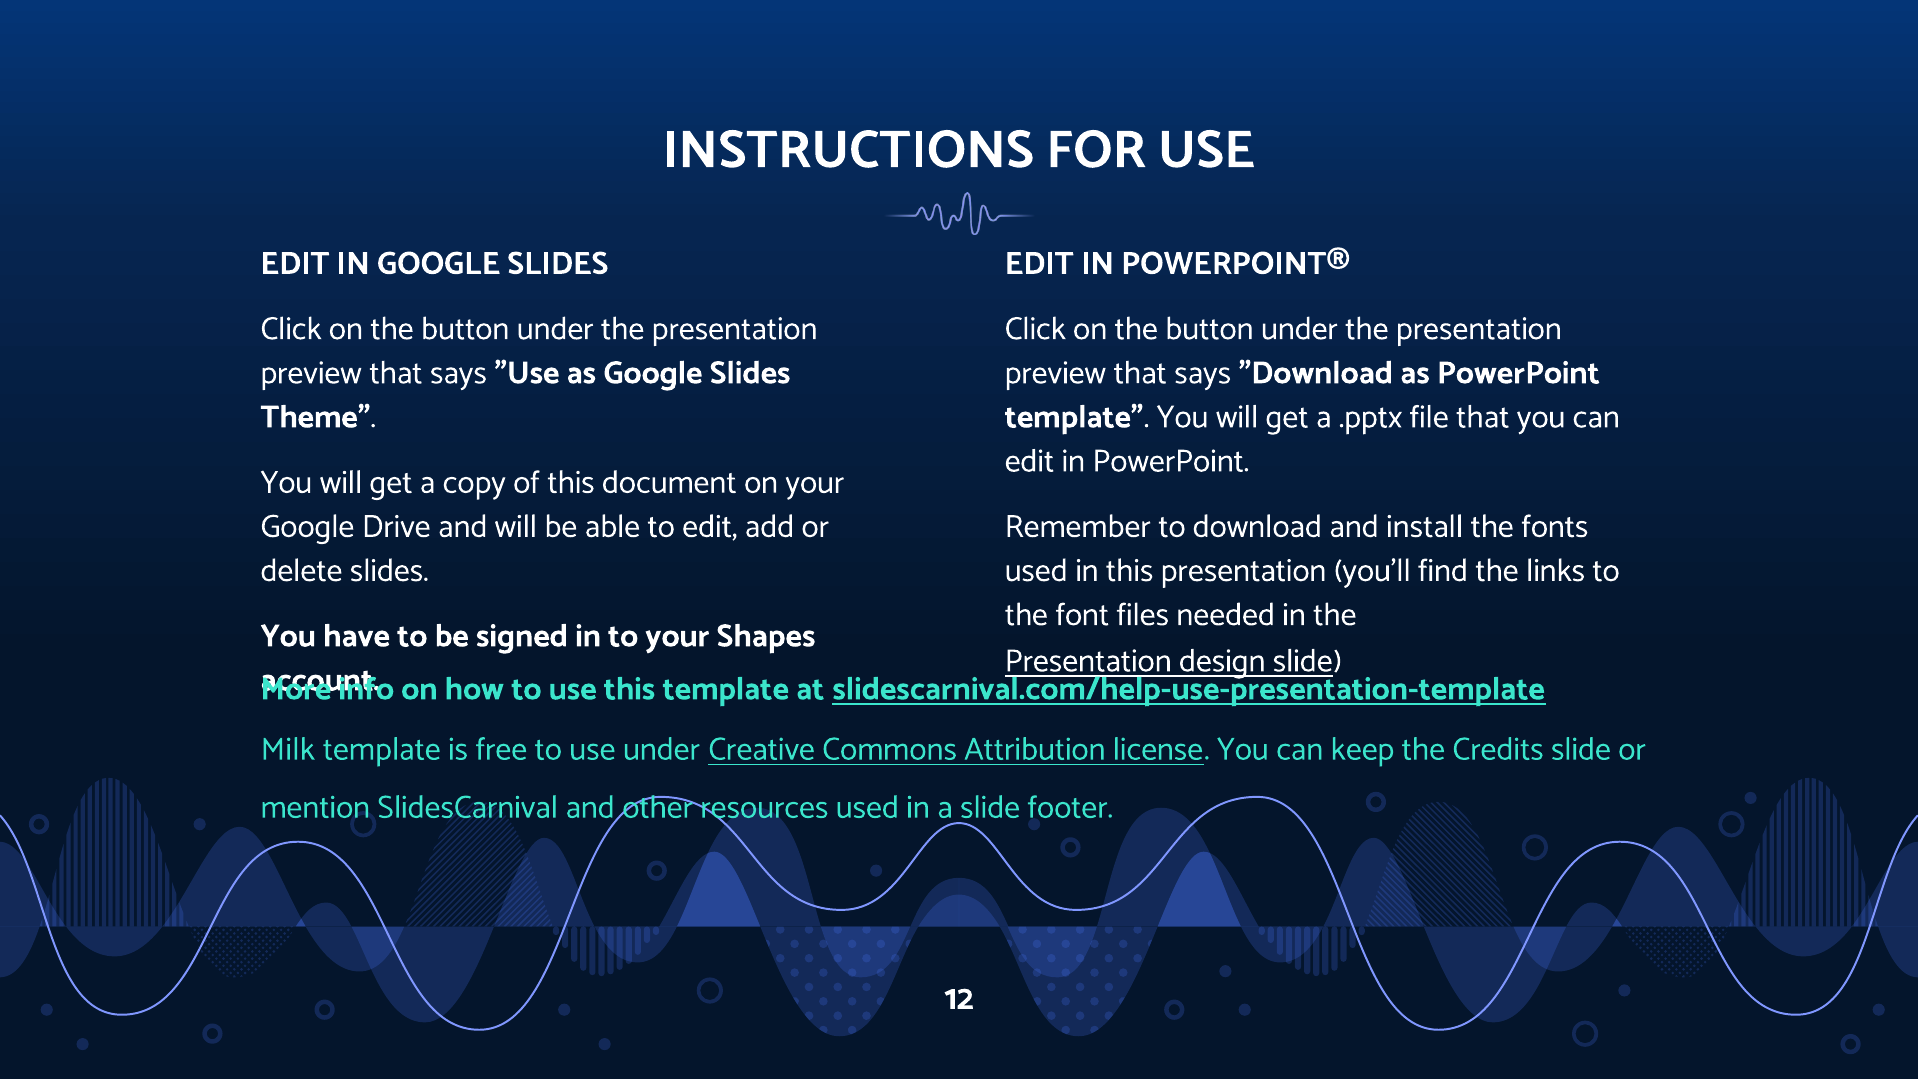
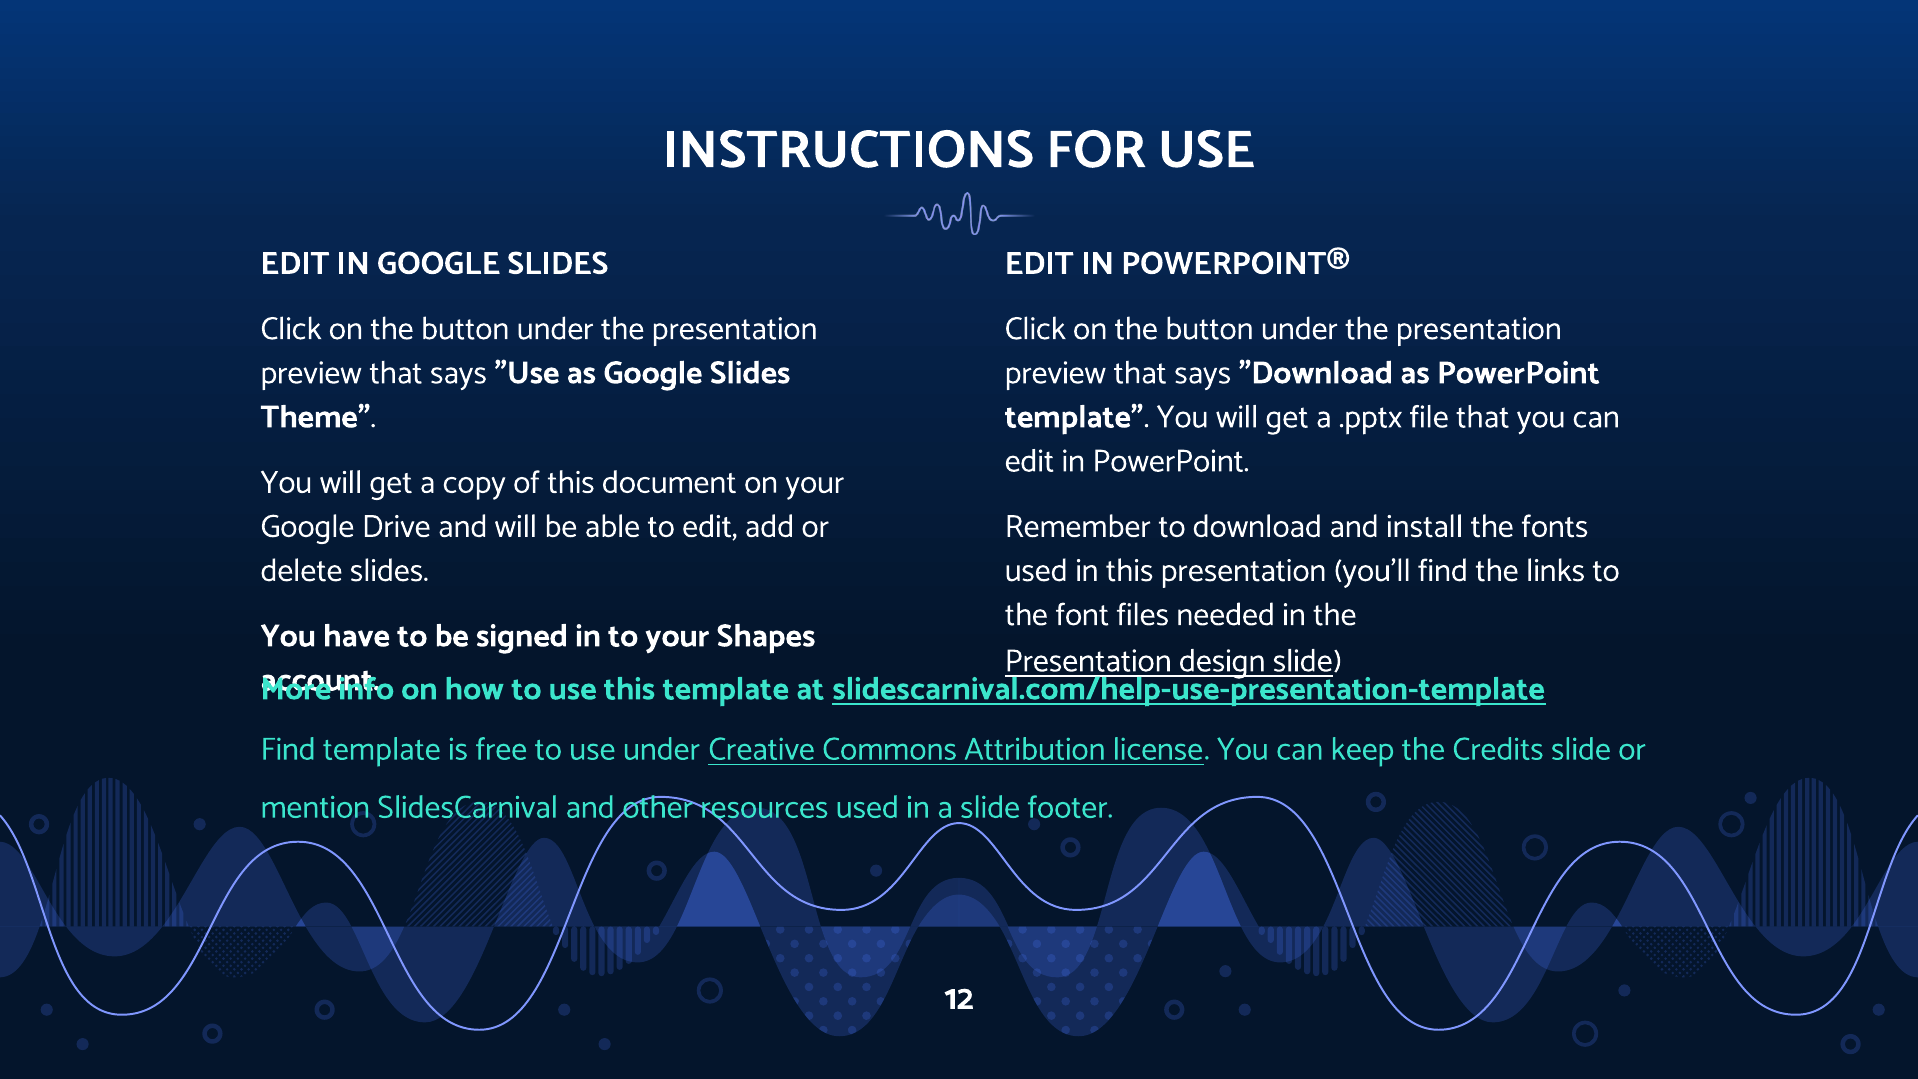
Milk at (288, 749): Milk -> Find
